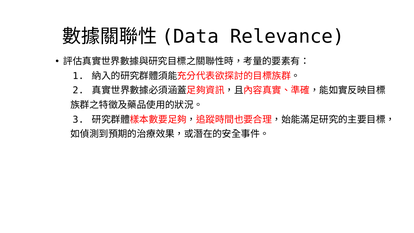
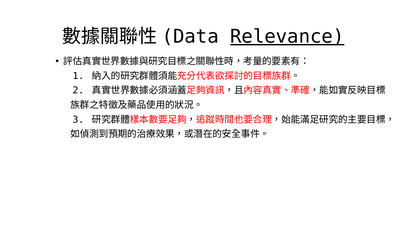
Relevance underline: none -> present
